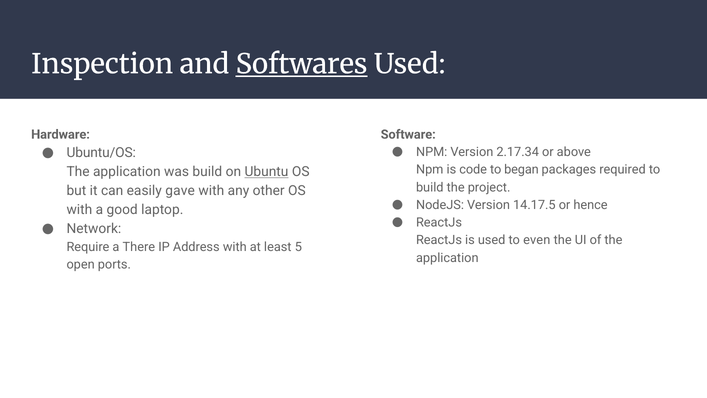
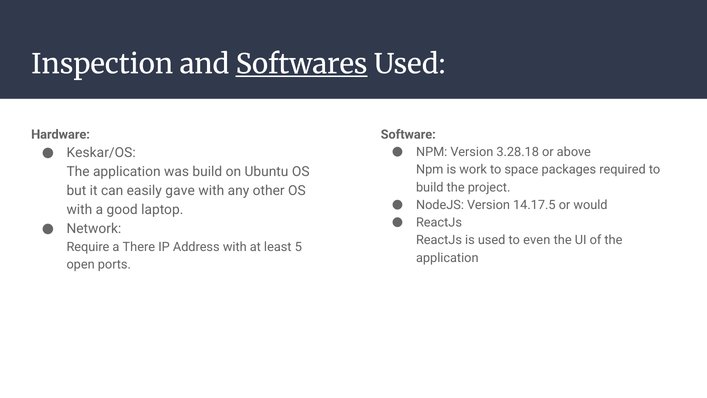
2.17.34: 2.17.34 -> 3.28.18
Ubuntu/OS: Ubuntu/OS -> Keskar/OS
code: code -> work
began: began -> space
Ubuntu underline: present -> none
hence: hence -> would
